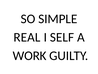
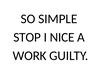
REAL: REAL -> STOP
SELF: SELF -> NICE
